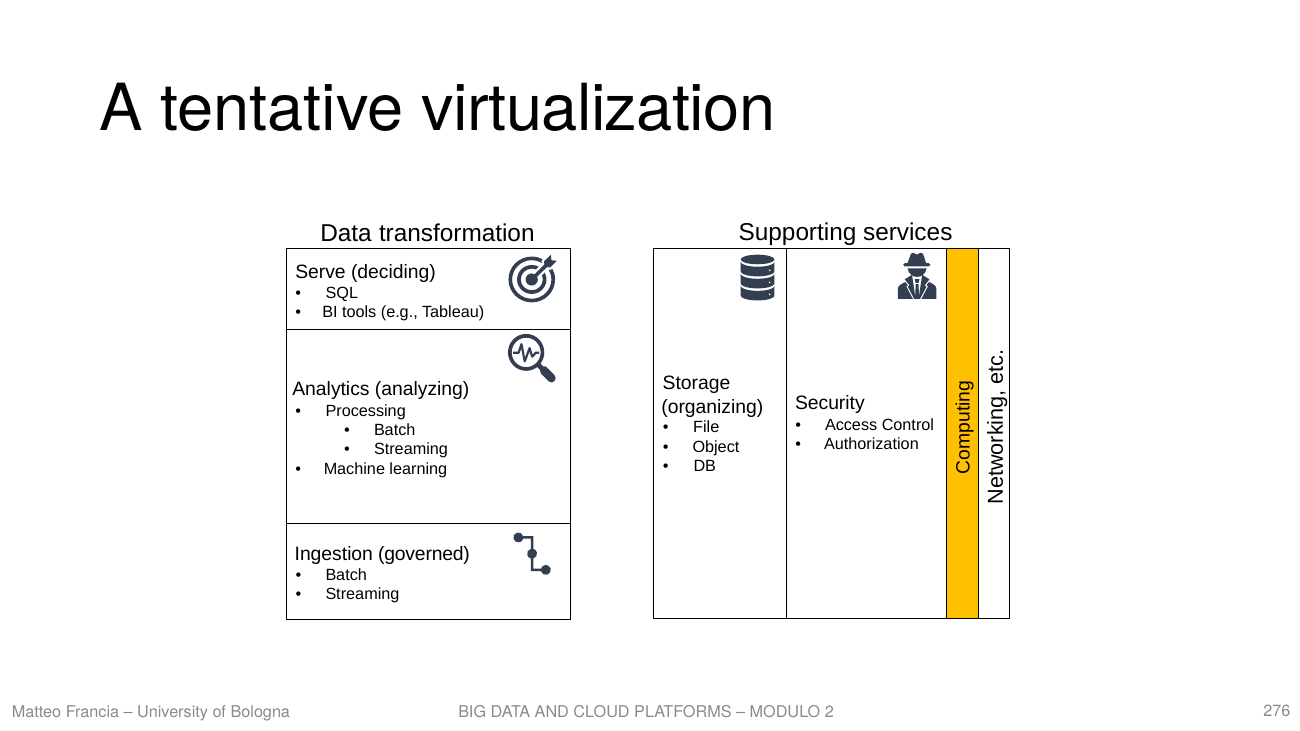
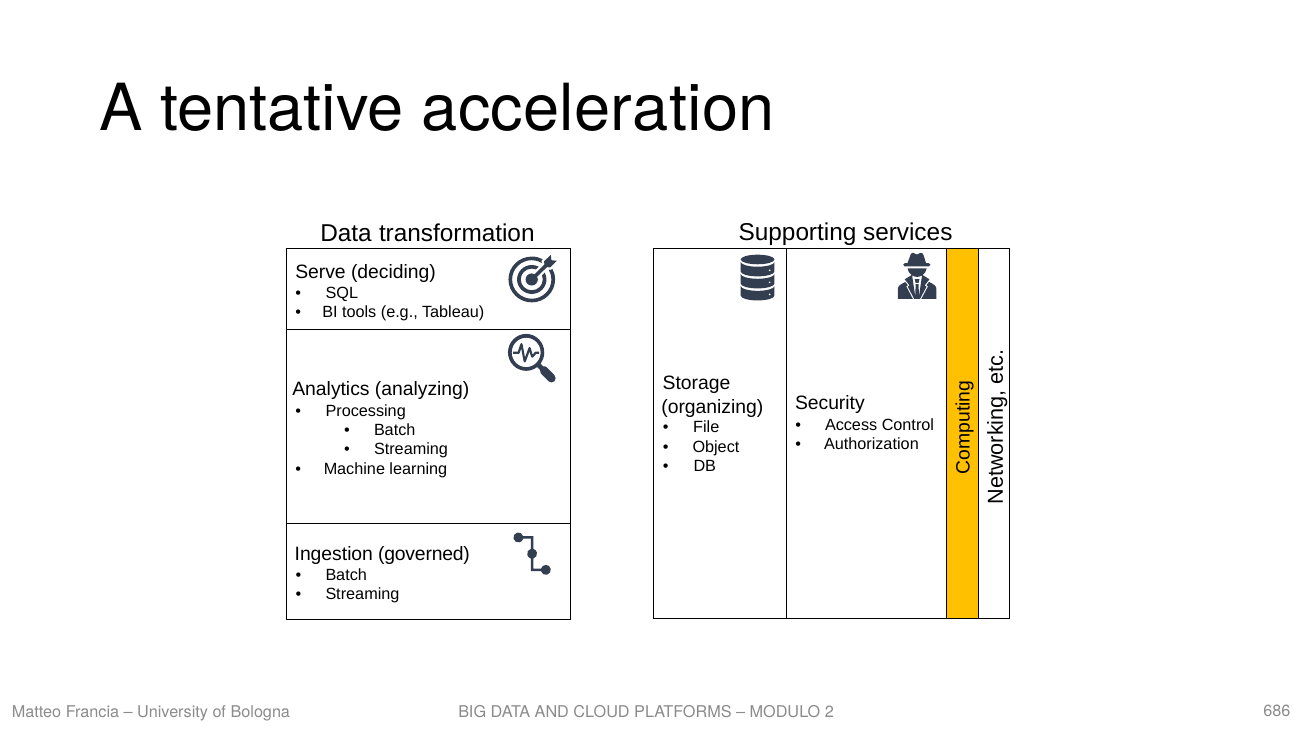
virtualization: virtualization -> acceleration
276: 276 -> 686
